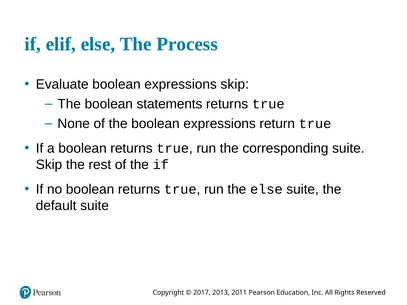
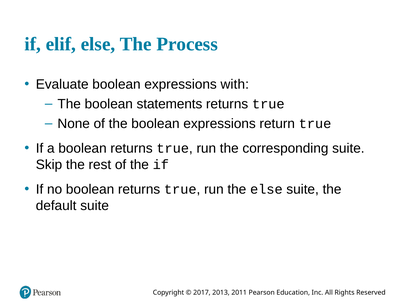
expressions skip: skip -> with
